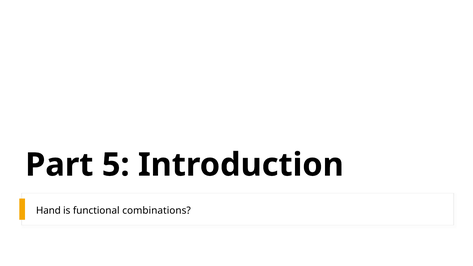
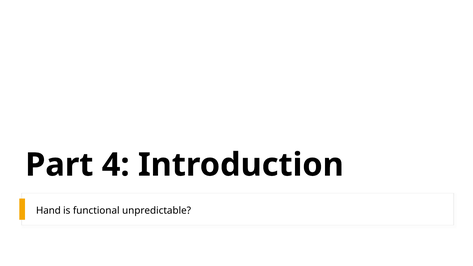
5: 5 -> 4
combinations: combinations -> unpredictable
